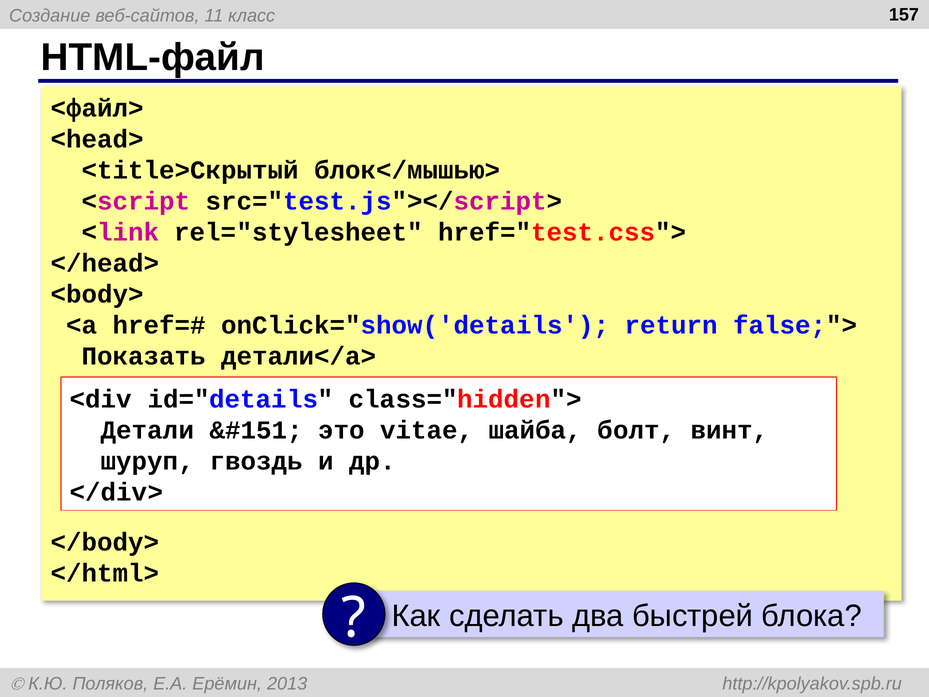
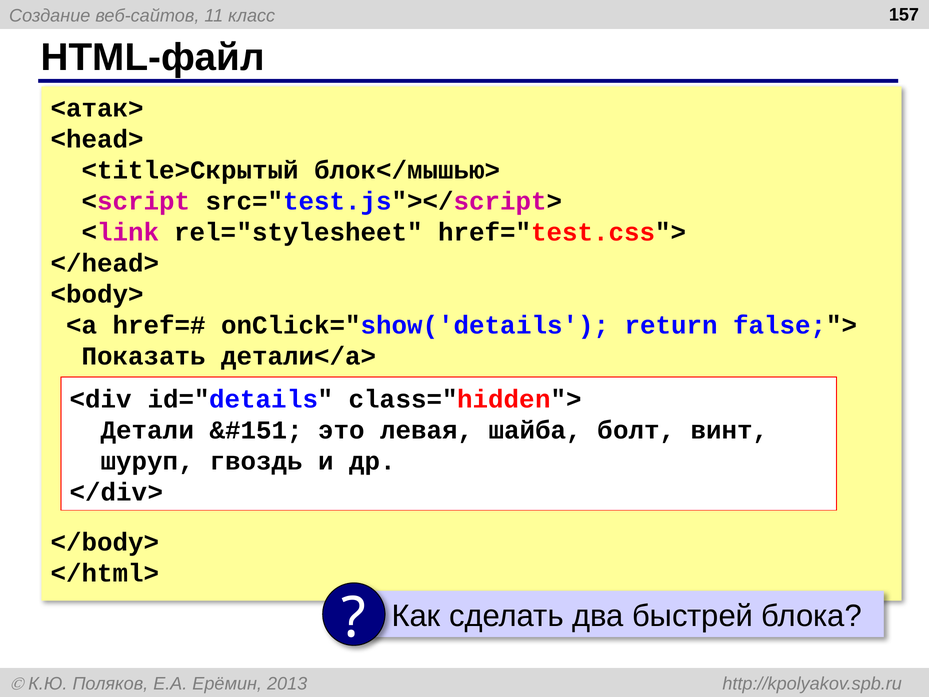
<файл>: <файл> -> <атак>
vitae: vitae -> левая
